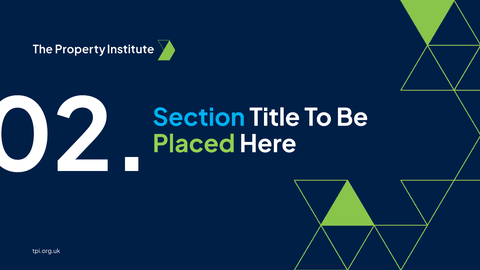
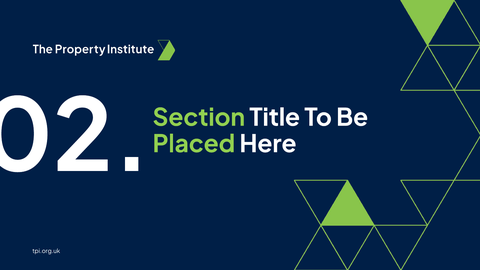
Section colour: light blue -> light green
